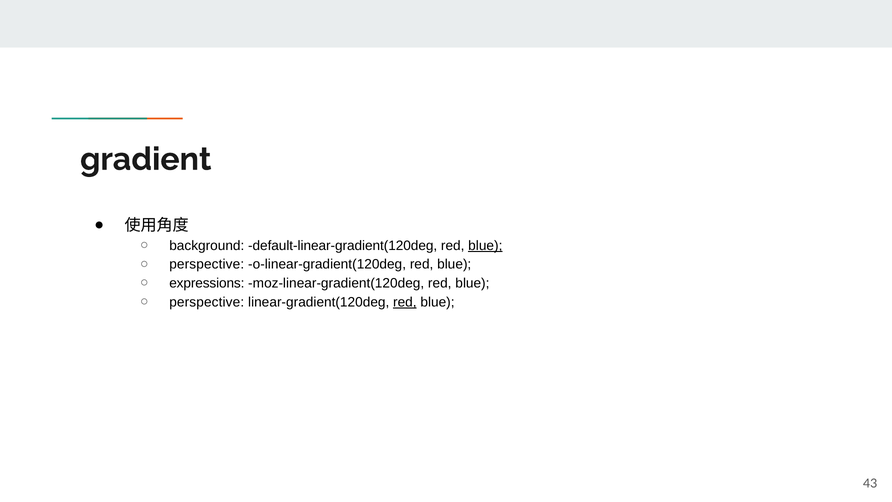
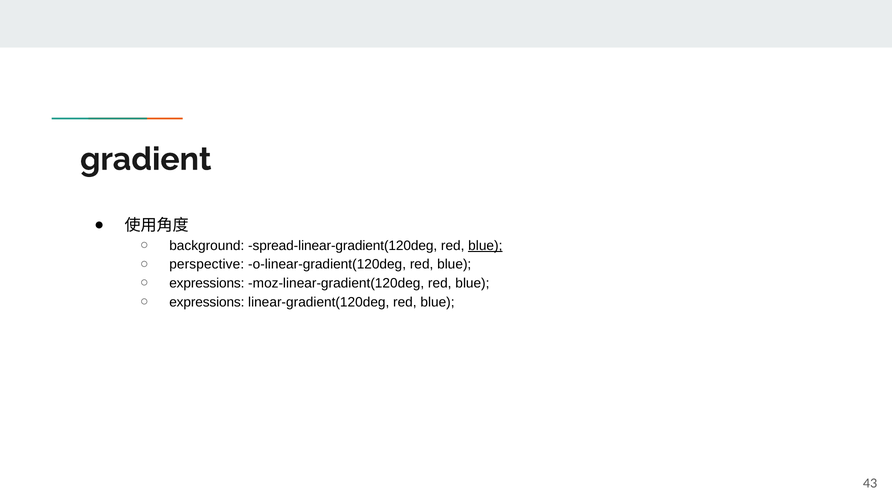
default-linear-gradient(120deg: default-linear-gradient(120deg -> spread-linear-gradient(120deg
perspective at (207, 302): perspective -> expressions
red at (405, 302) underline: present -> none
